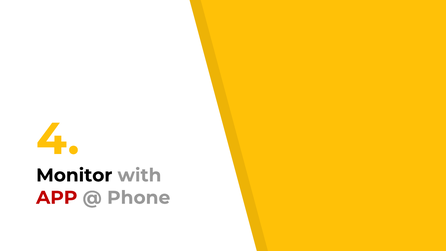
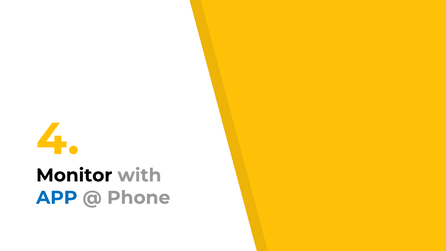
APP colour: red -> blue
